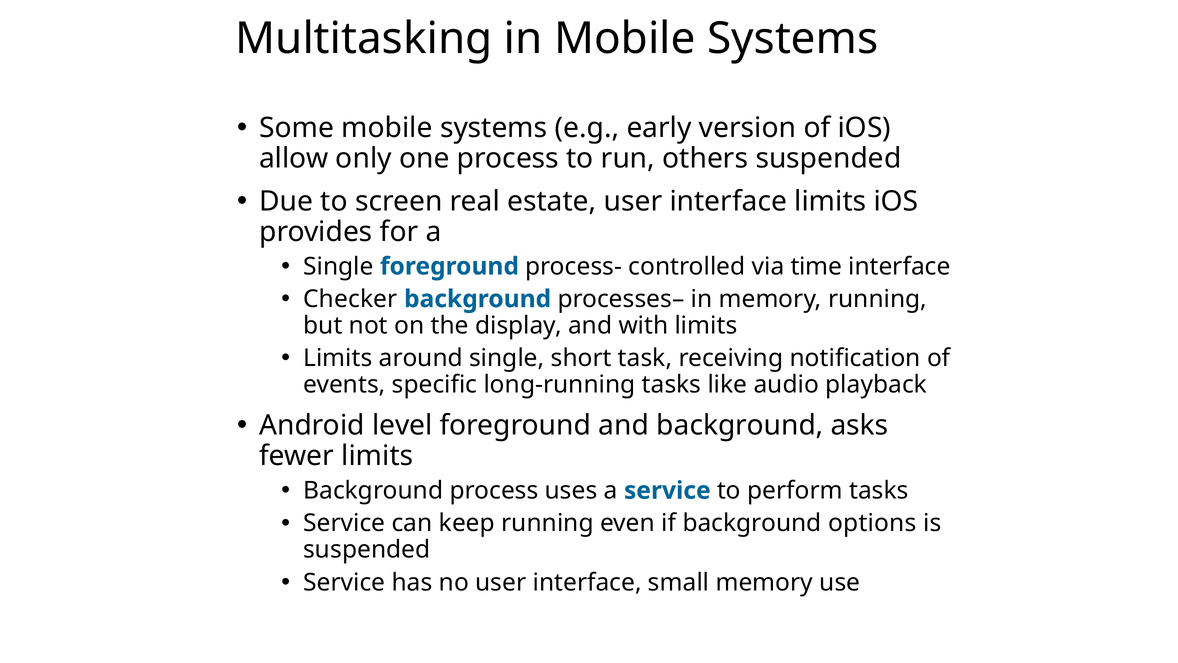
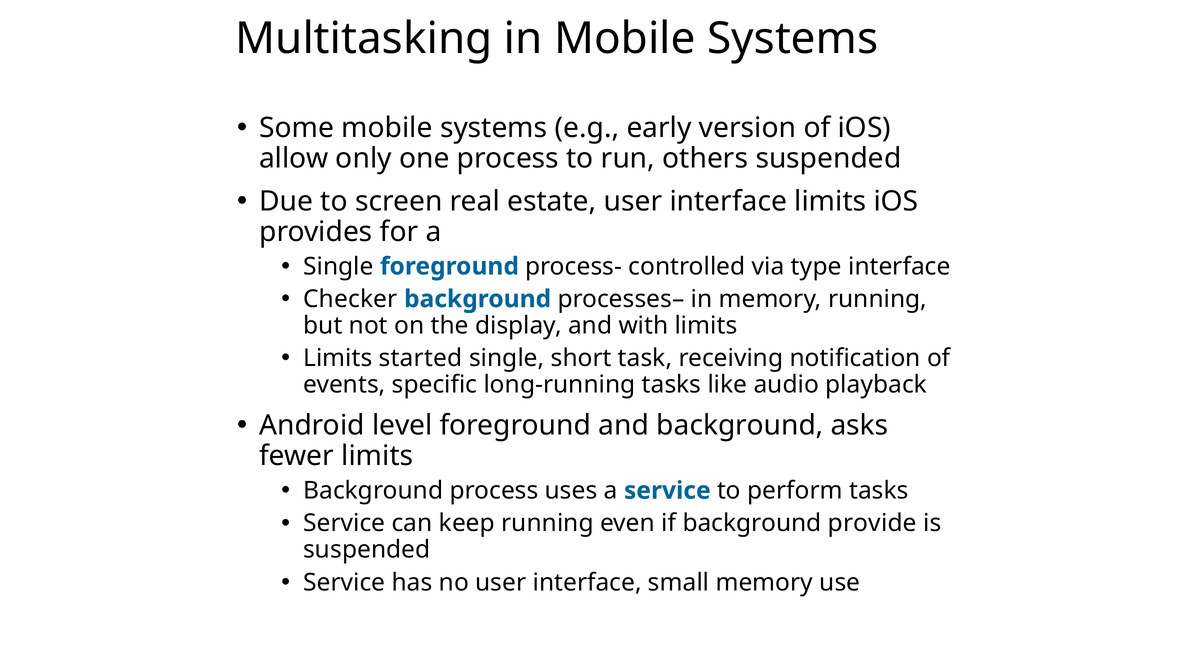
time: time -> type
around: around -> started
options: options -> provide
